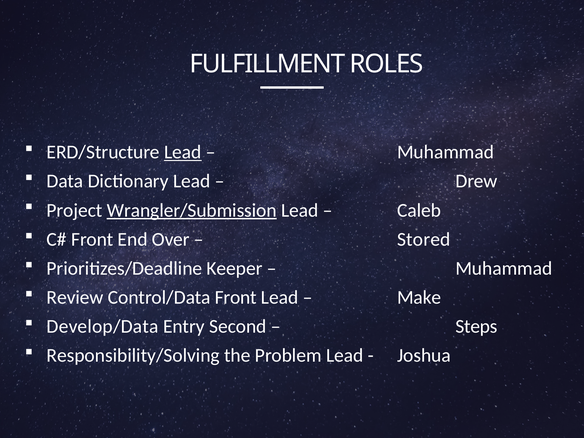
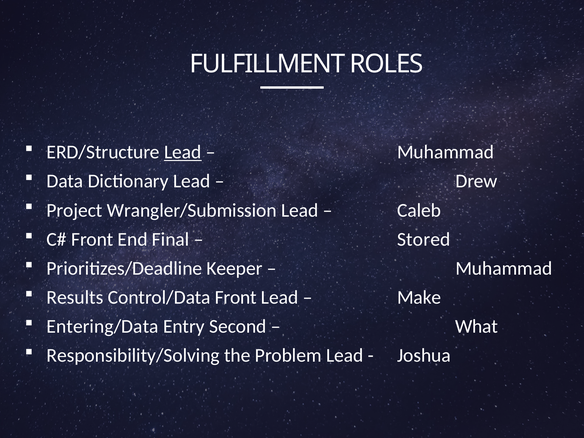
Wrangler/Submission underline: present -> none
Over: Over -> Final
Review: Review -> Results
Develop/Data: Develop/Data -> Entering/Data
Steps: Steps -> What
